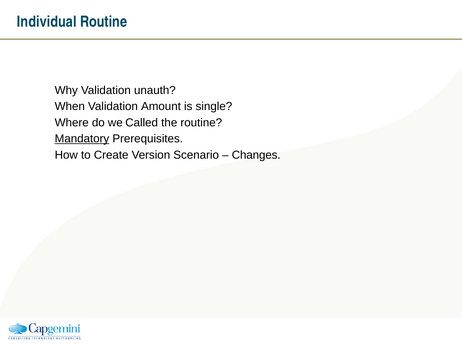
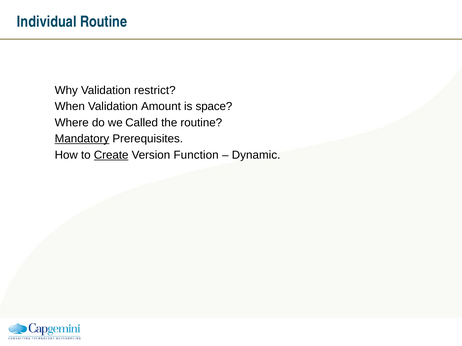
unauth: unauth -> restrict
single: single -> space
Create underline: none -> present
Scenario: Scenario -> Function
Changes: Changes -> Dynamic
